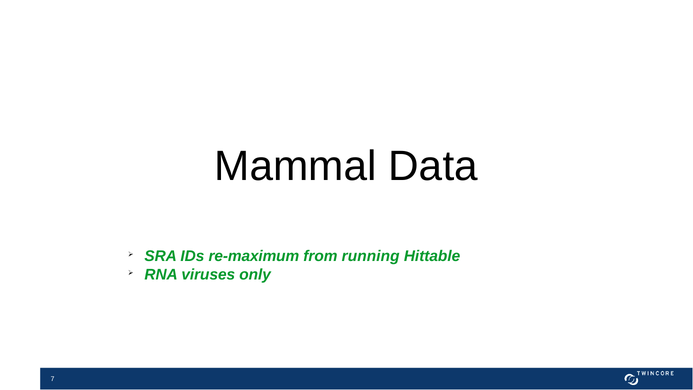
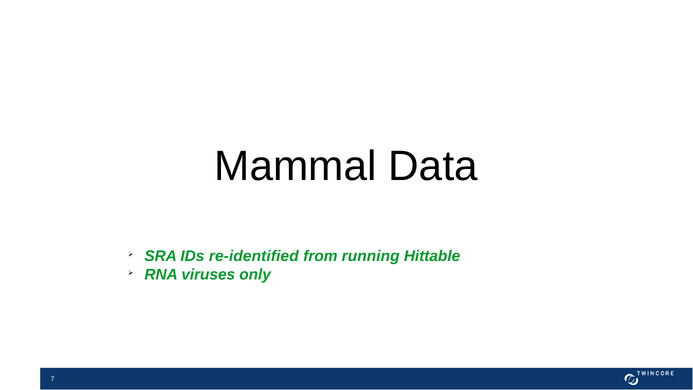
re-maximum: re-maximum -> re-identified
